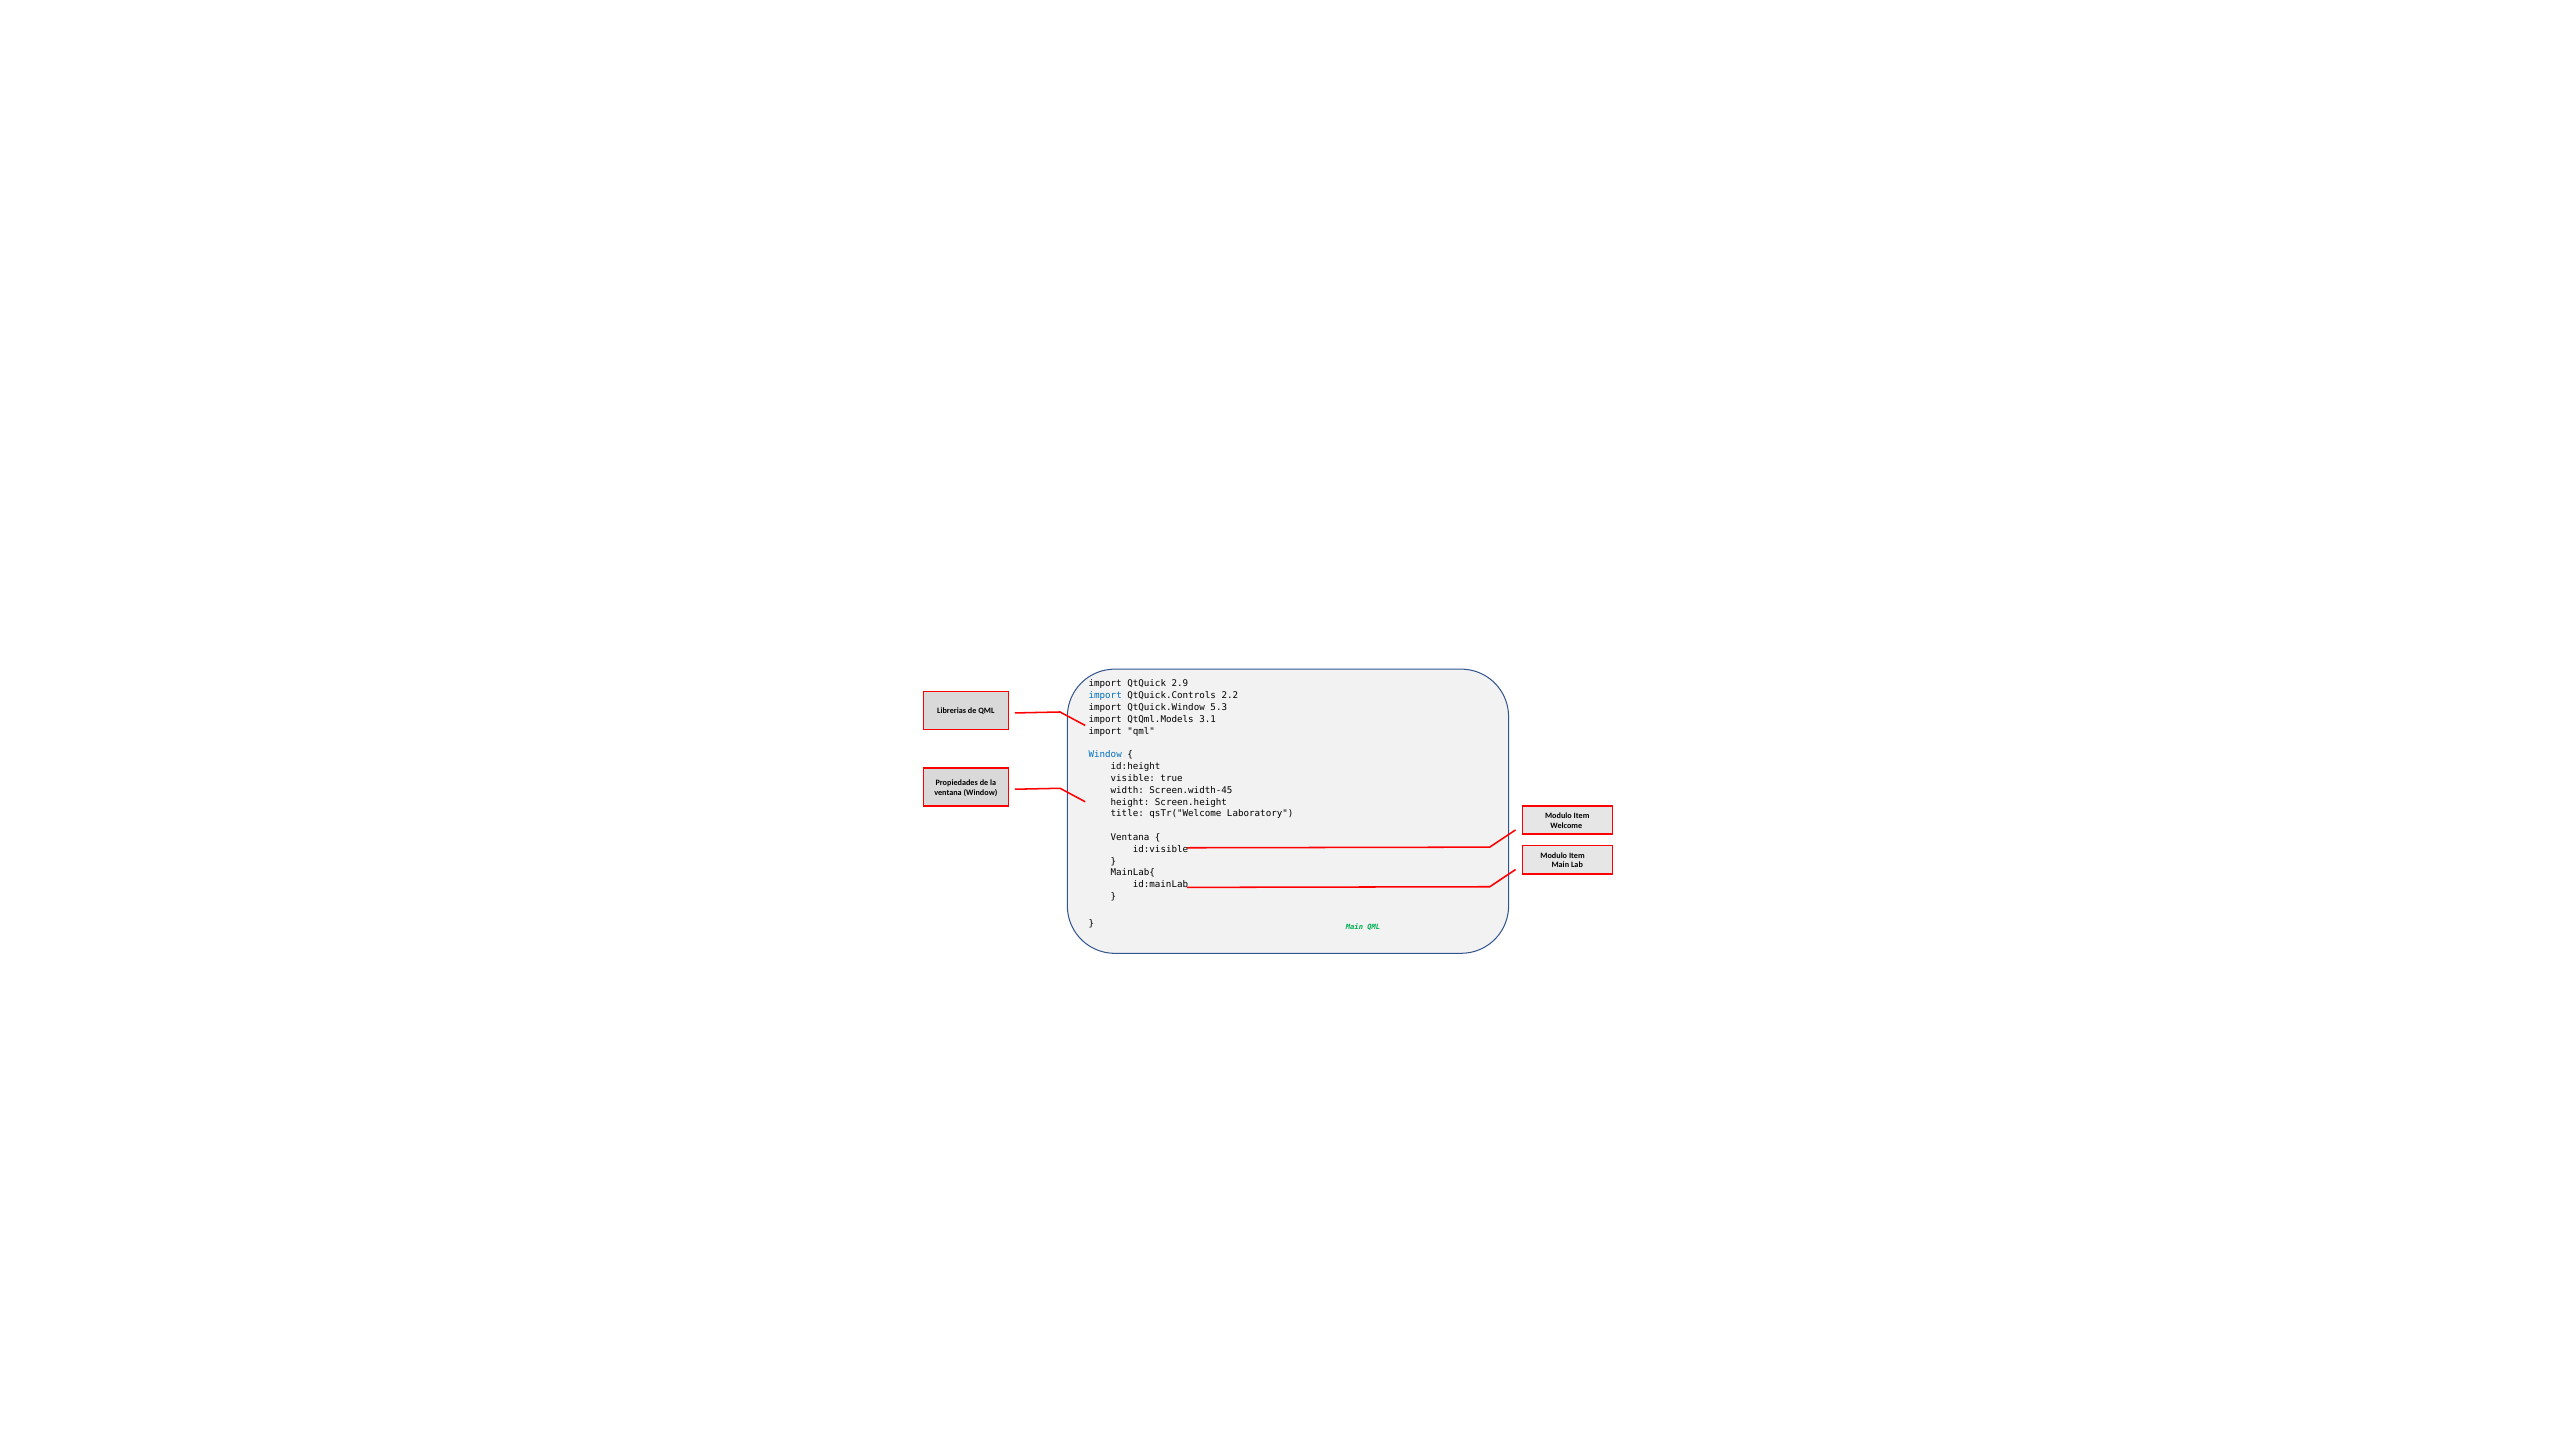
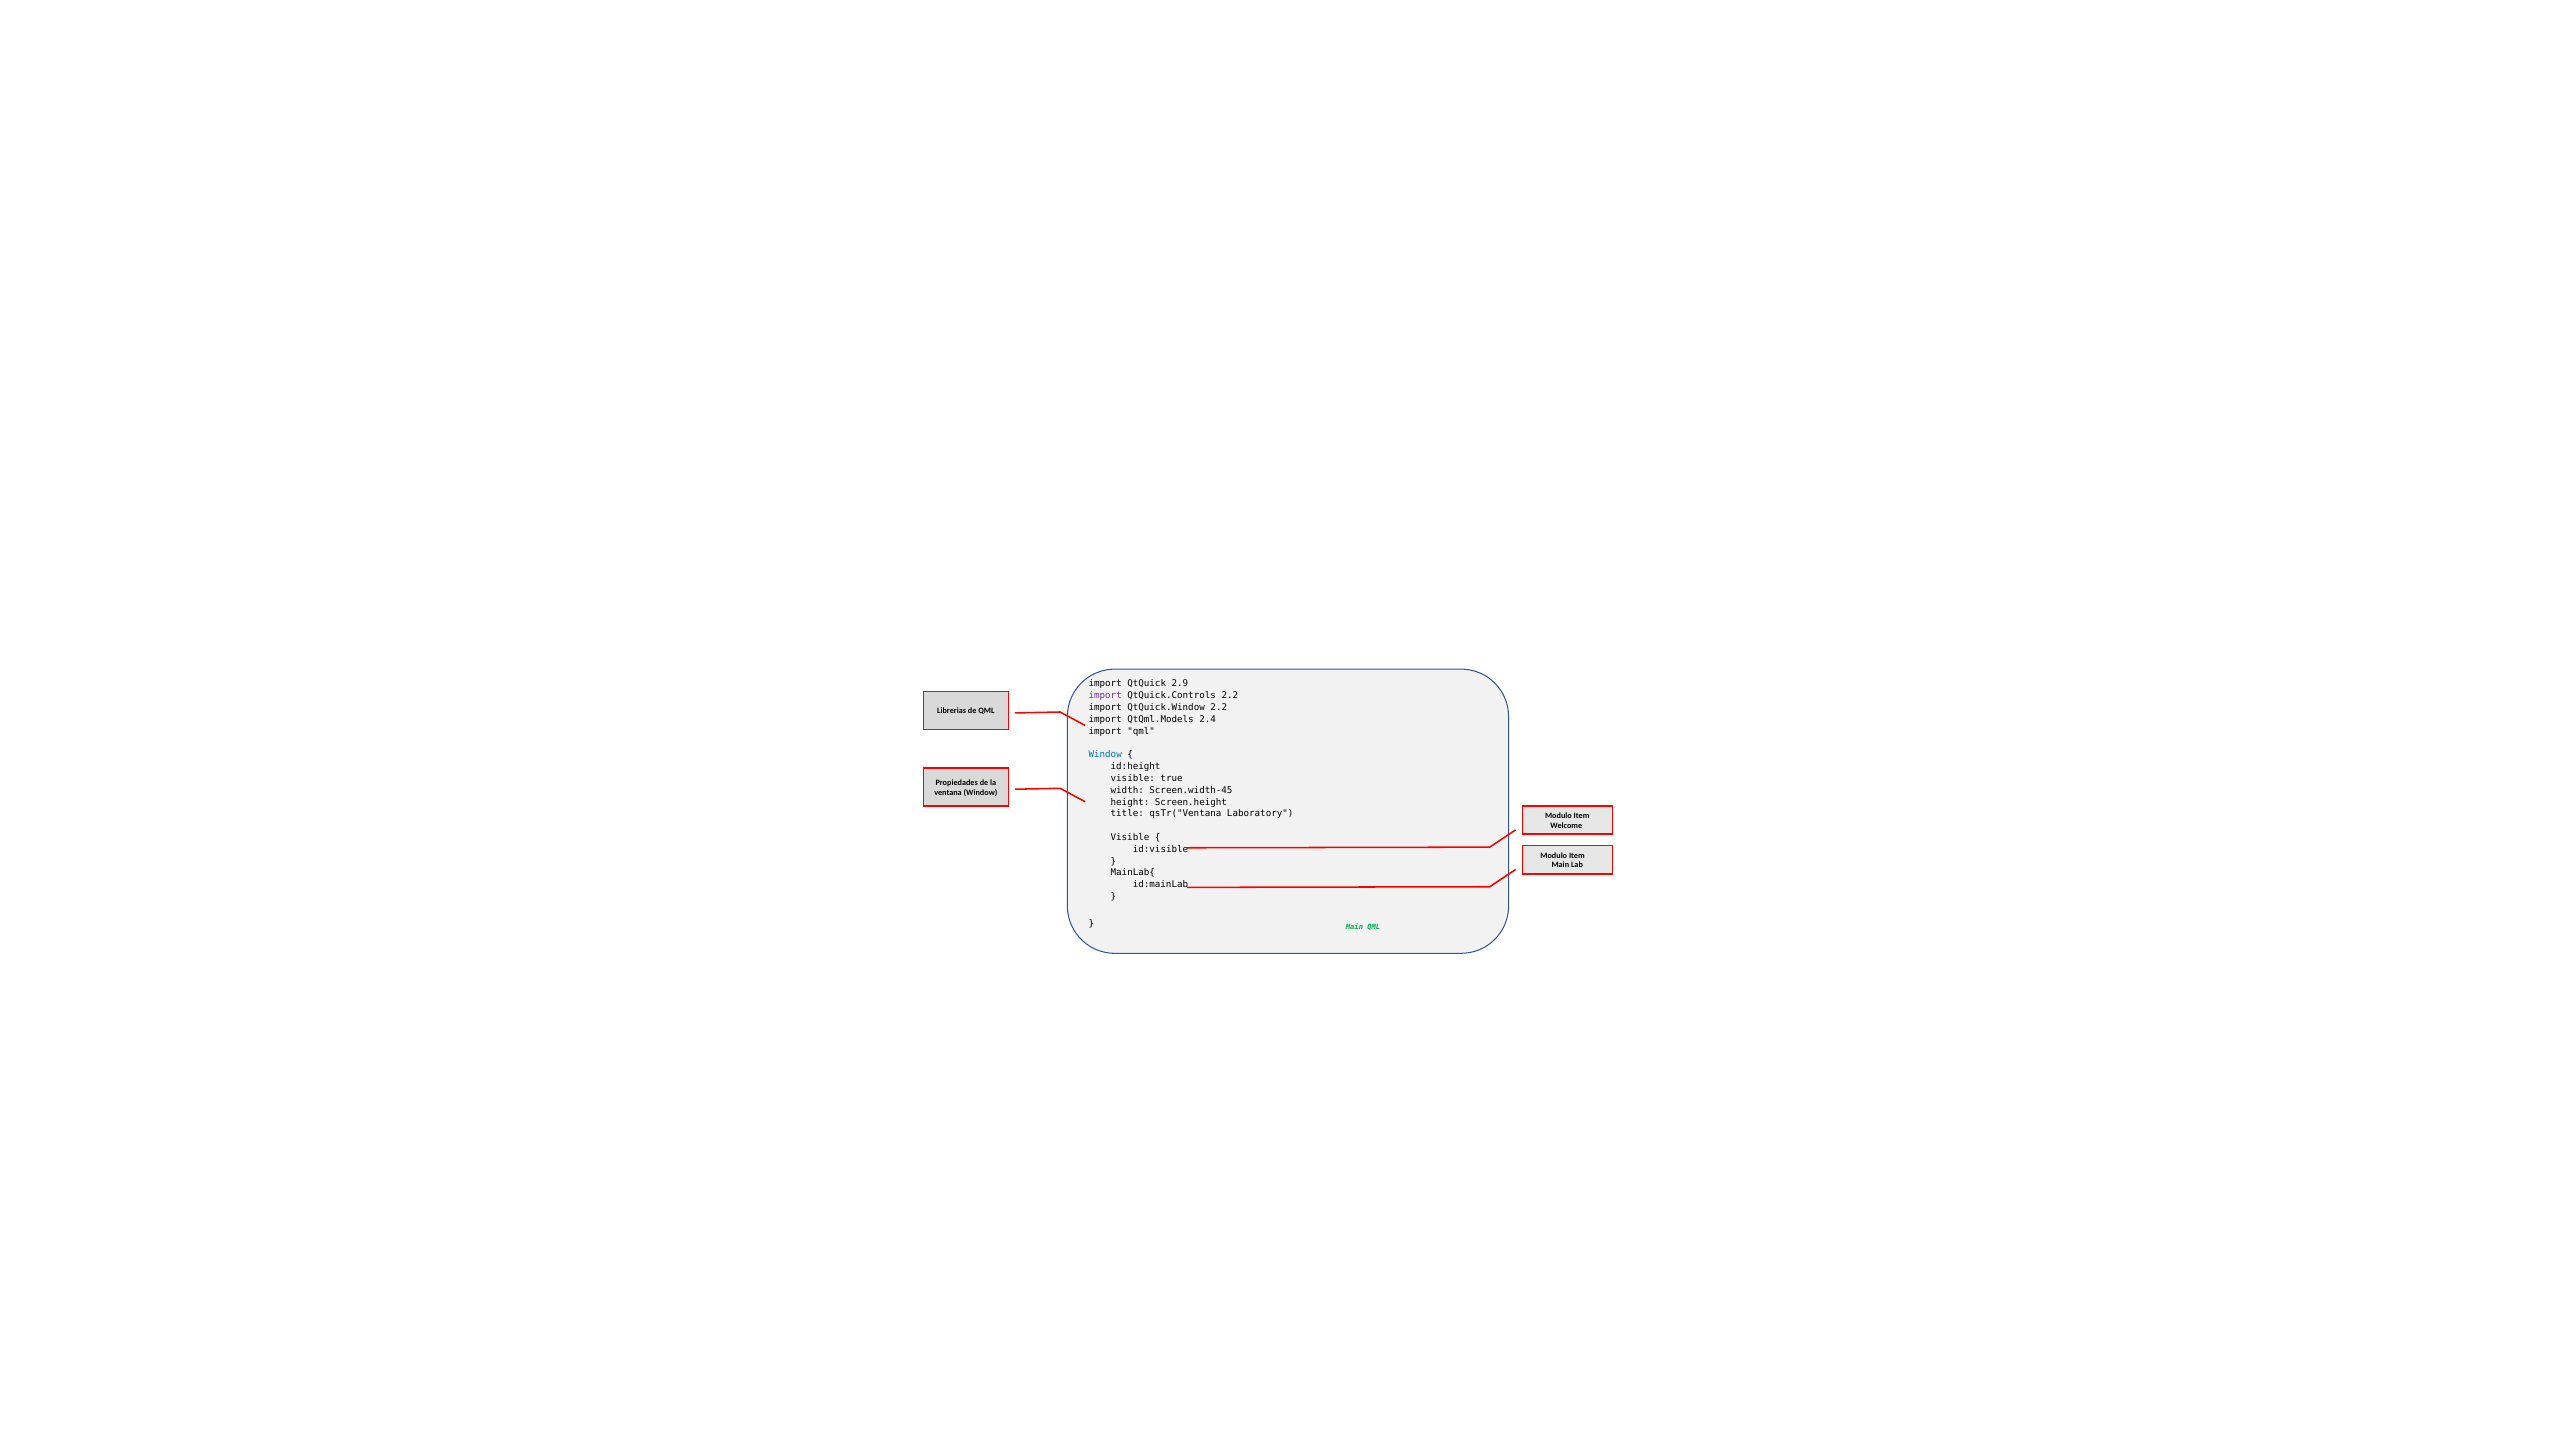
import at (1105, 696) colour: blue -> purple
QtQuick.Window 5.3: 5.3 -> 2.2
3.1: 3.1 -> 2.4
qsTr("Welcome: qsTr("Welcome -> qsTr("Ventana
Ventana at (1130, 837): Ventana -> Visible
